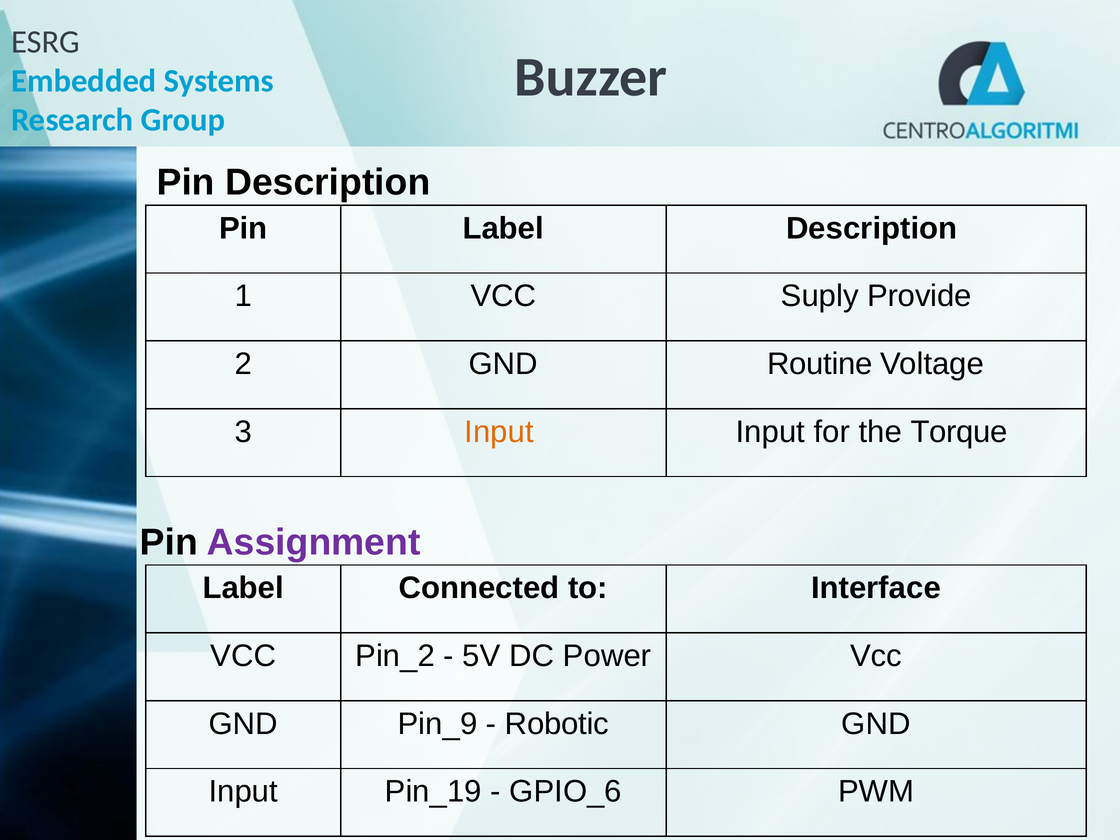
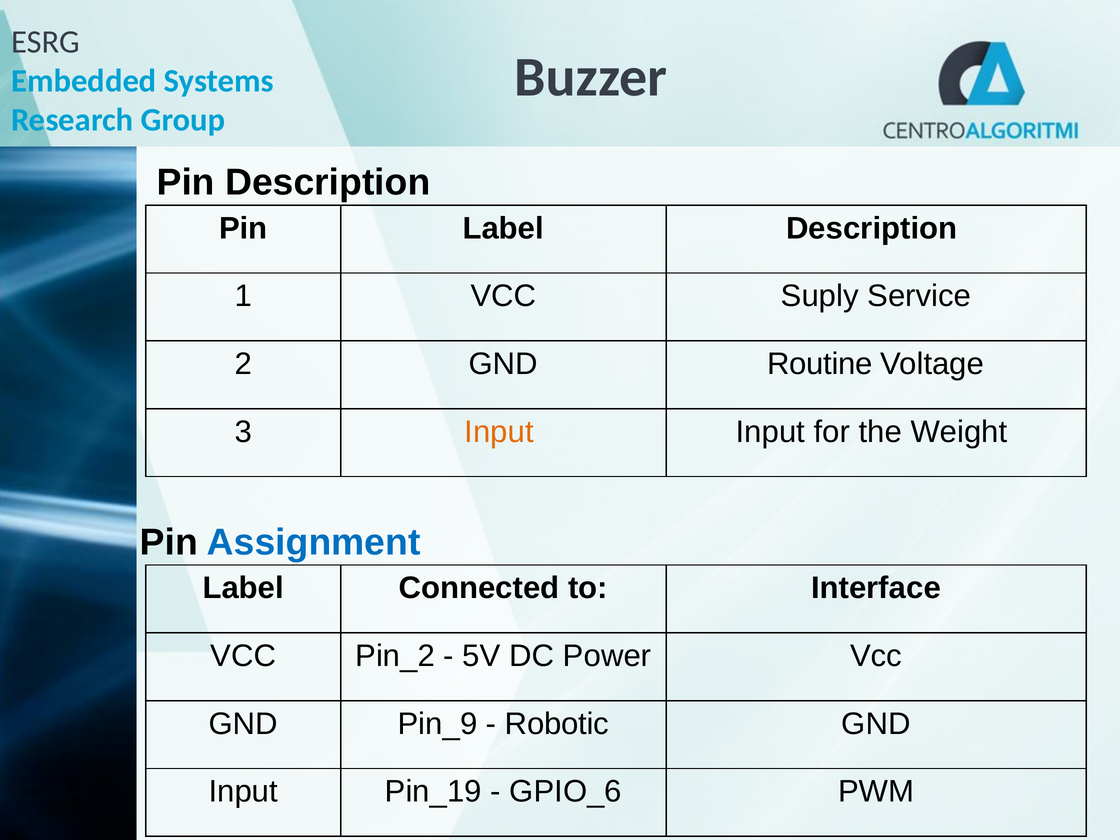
Provide: Provide -> Service
Torque: Torque -> Weight
Assignment colour: purple -> blue
